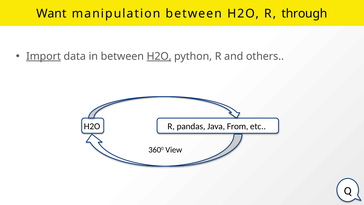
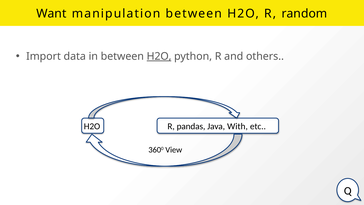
through: through -> random
Import underline: present -> none
From: From -> With
